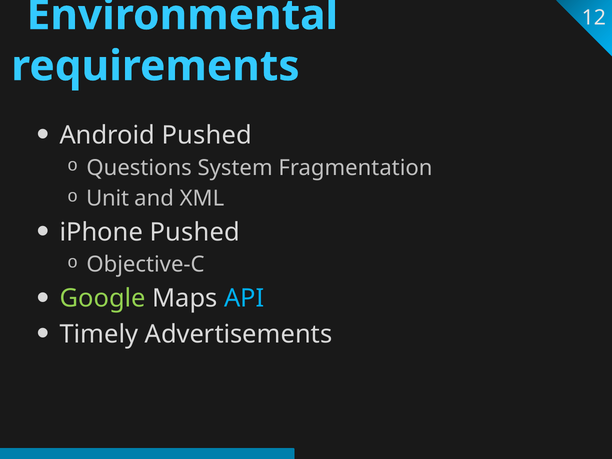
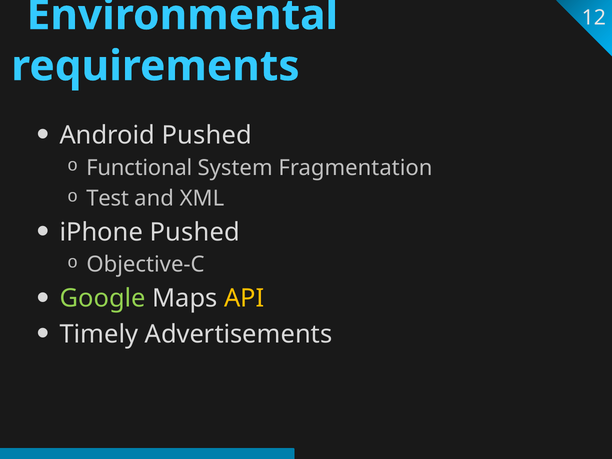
Questions: Questions -> Functional
Unit: Unit -> Test
API colour: light blue -> yellow
